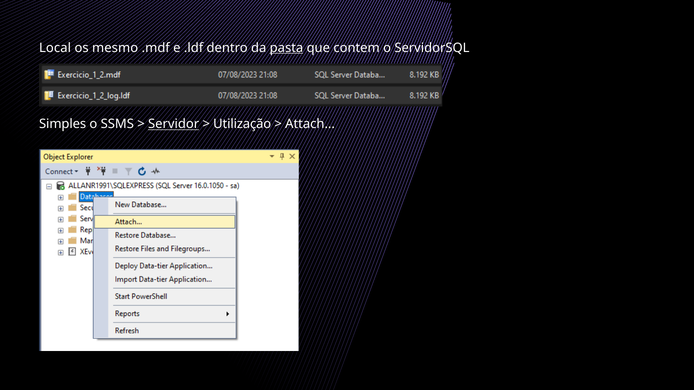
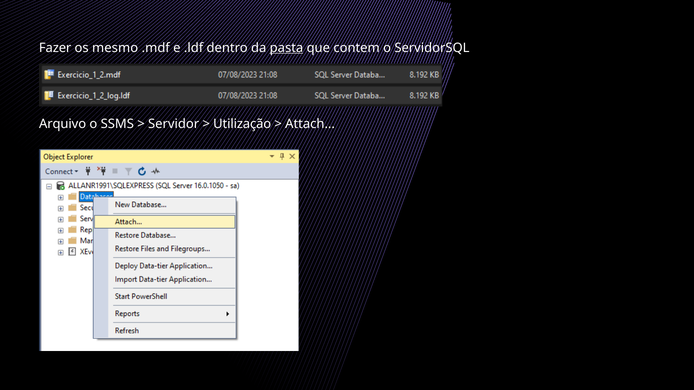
Local: Local -> Fazer
Simples: Simples -> Arquivo
Servidor underline: present -> none
